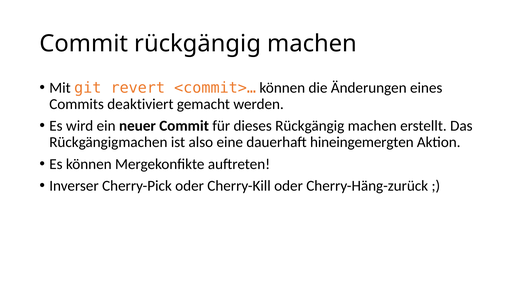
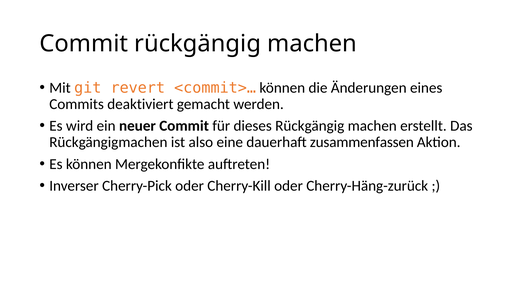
hineingemergten: hineingemergten -> zusammenfassen
